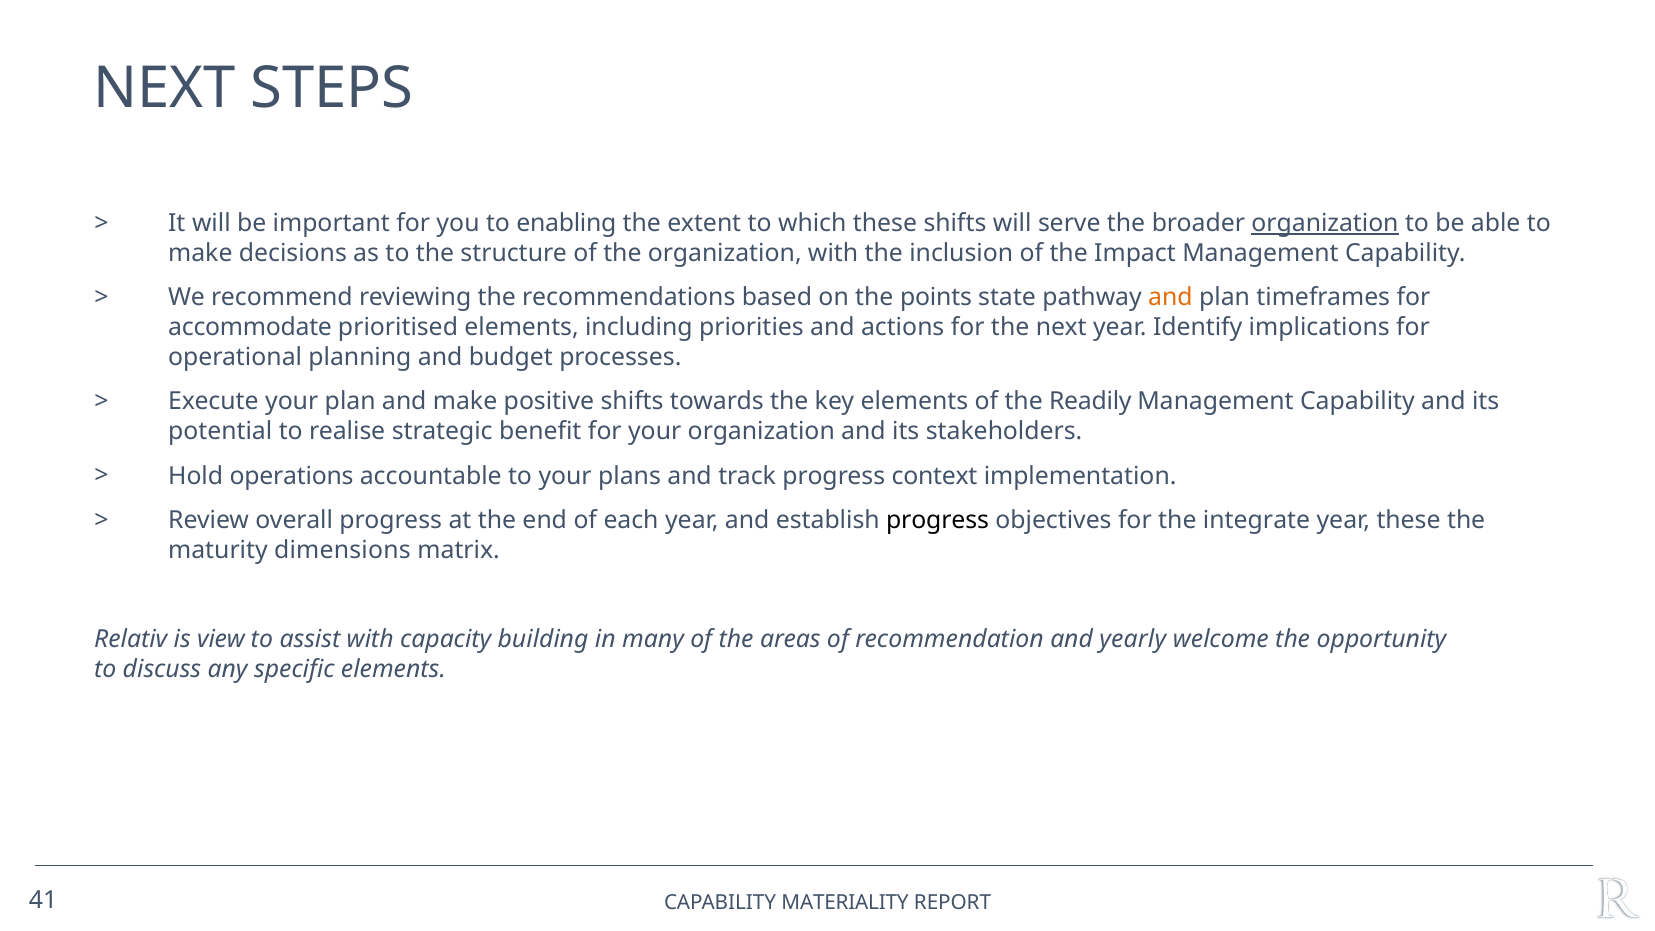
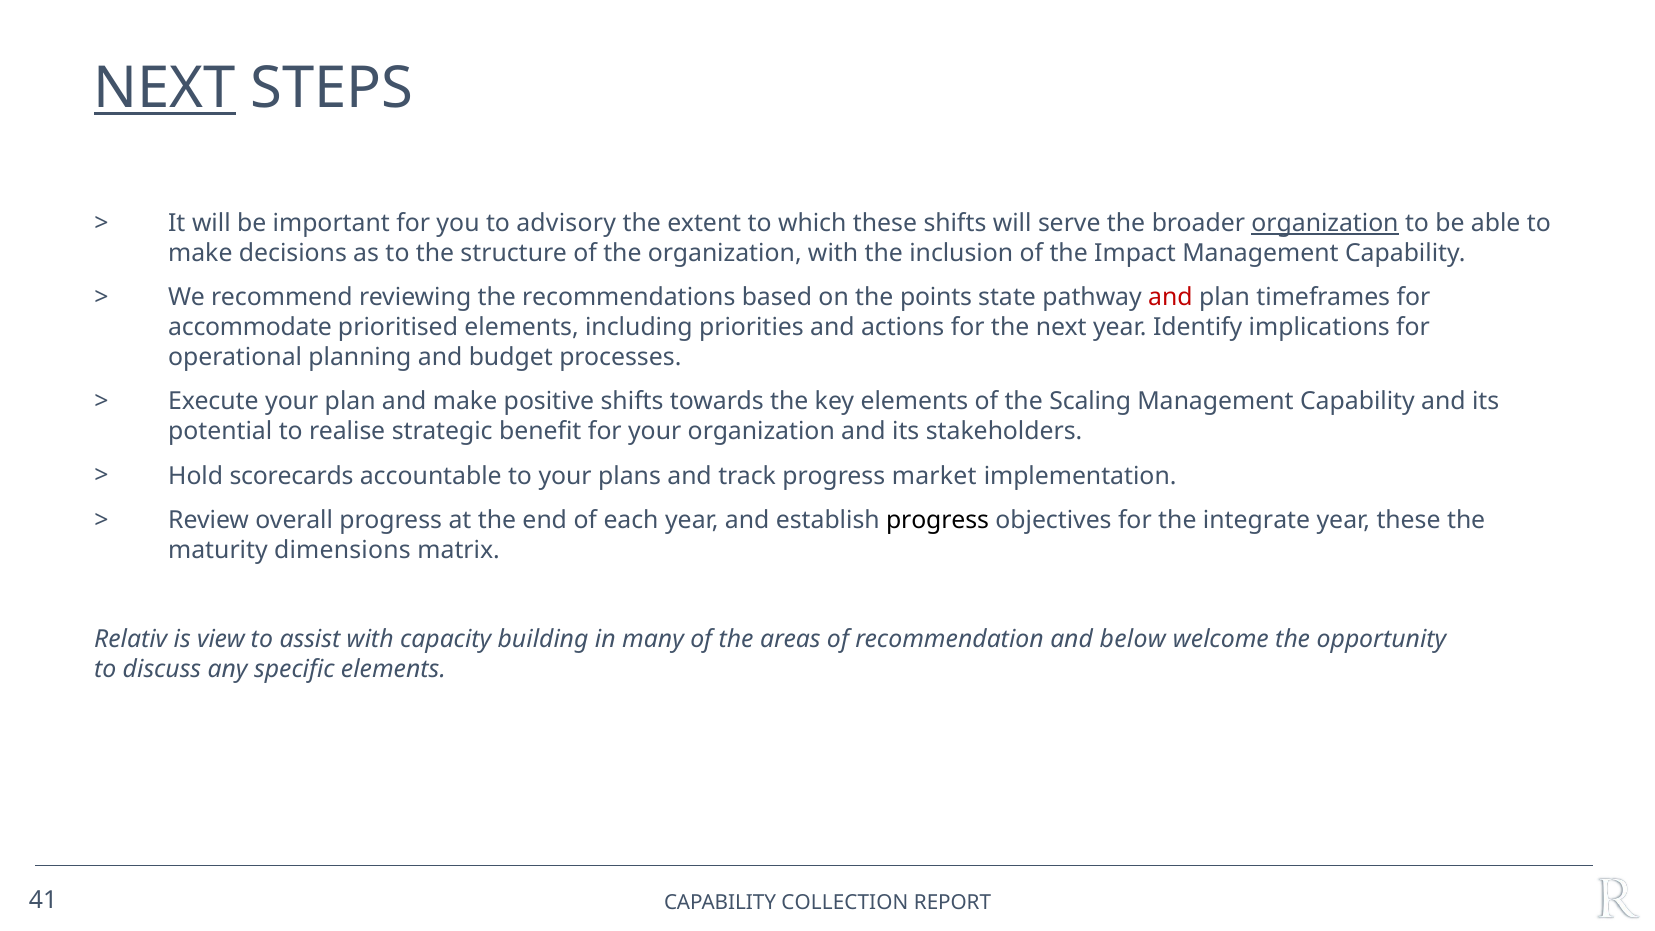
NEXT at (165, 88) underline: none -> present
enabling: enabling -> advisory
and at (1170, 298) colour: orange -> red
Readily: Readily -> Scaling
operations: operations -> scorecards
context: context -> market
yearly: yearly -> below
MATERIALITY: MATERIALITY -> COLLECTION
